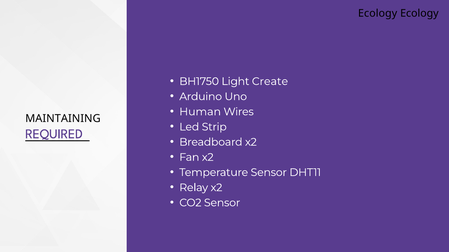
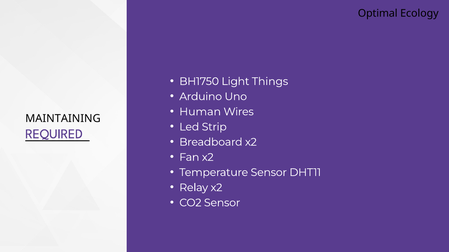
Ecology at (378, 13): Ecology -> Optimal
Create: Create -> Things
